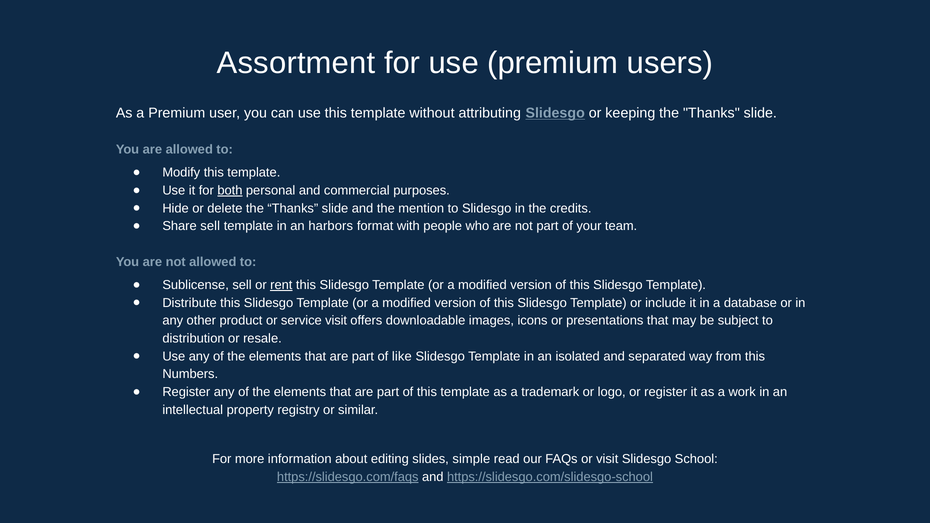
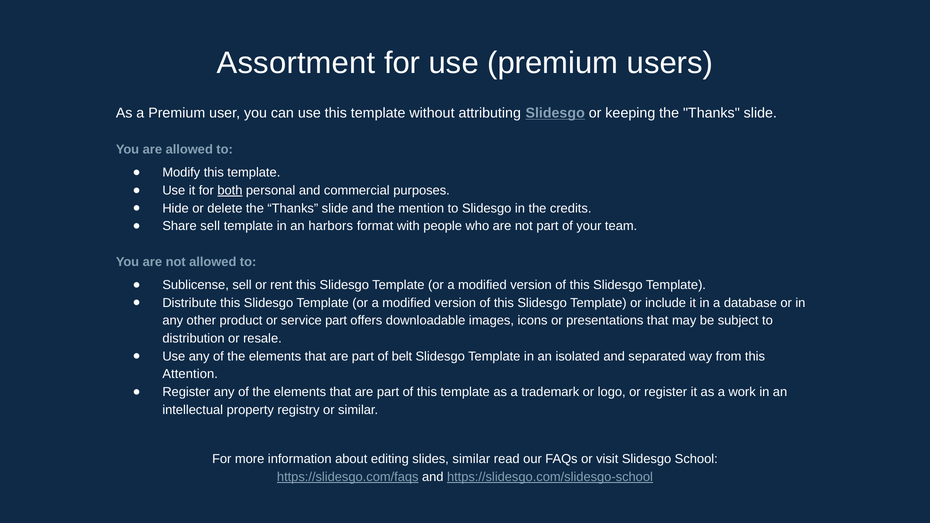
rent underline: present -> none
service visit: visit -> part
like: like -> belt
Numbers: Numbers -> Attention
slides simple: simple -> similar
